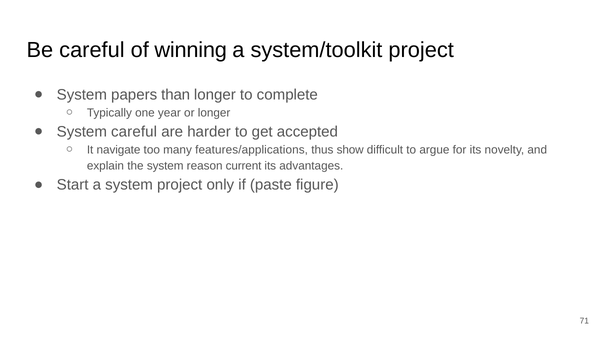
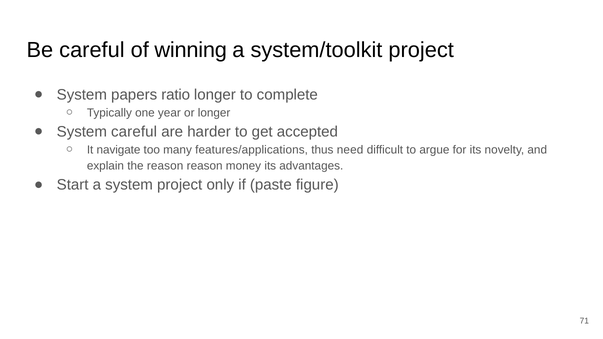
than: than -> ratio
show: show -> need
the system: system -> reason
current: current -> money
